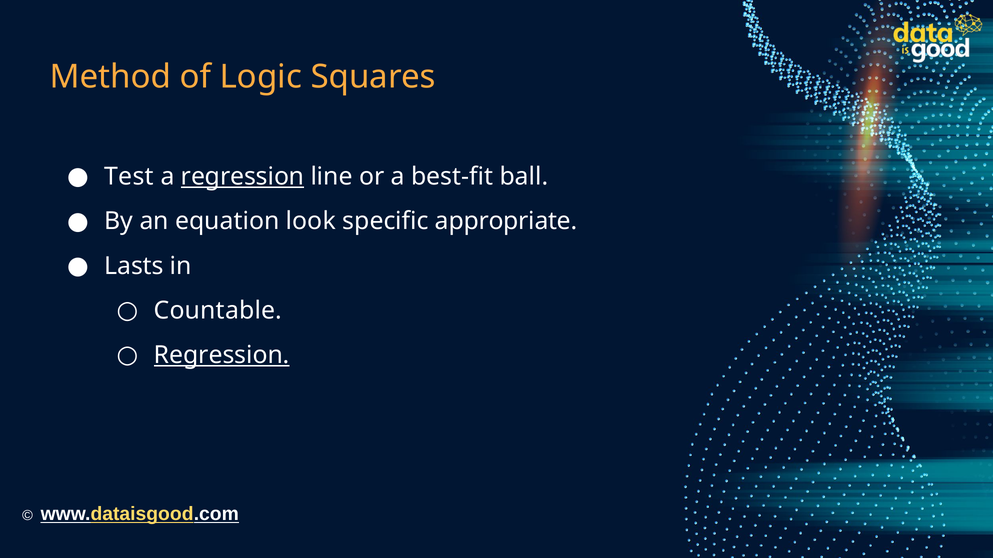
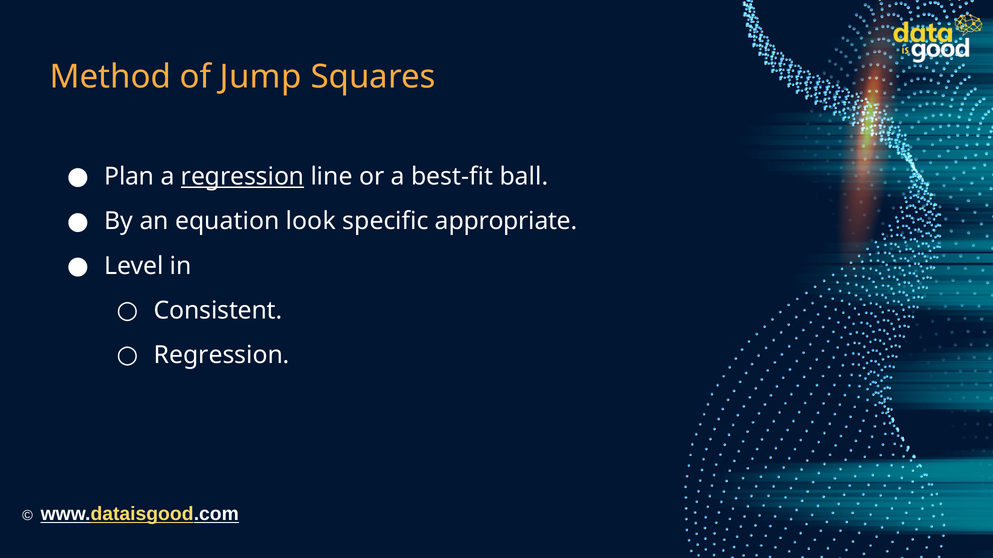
Logic: Logic -> Jump
Test: Test -> Plan
Lasts: Lasts -> Level
Countable: Countable -> Consistent
Regression at (222, 355) underline: present -> none
